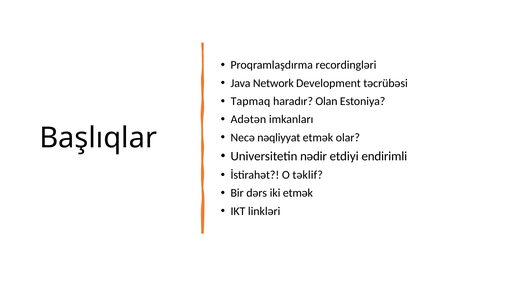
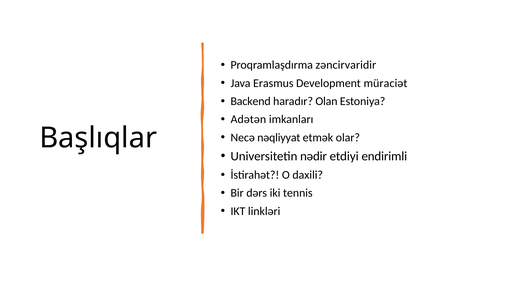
recordingləri: recordingləri -> zəncirvaridir
Network: Network -> Erasmus
təcrübəsi: təcrübəsi -> müraciət
Tapmaq: Tapmaq -> Backend
təklif: təklif -> daxili
iki etmək: etmək -> tennis
